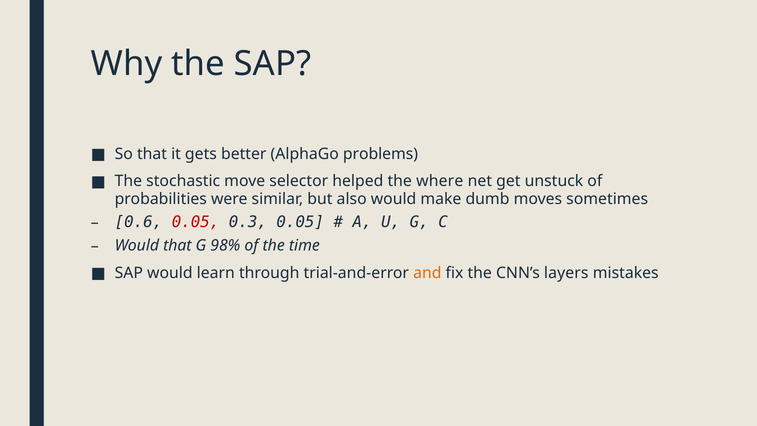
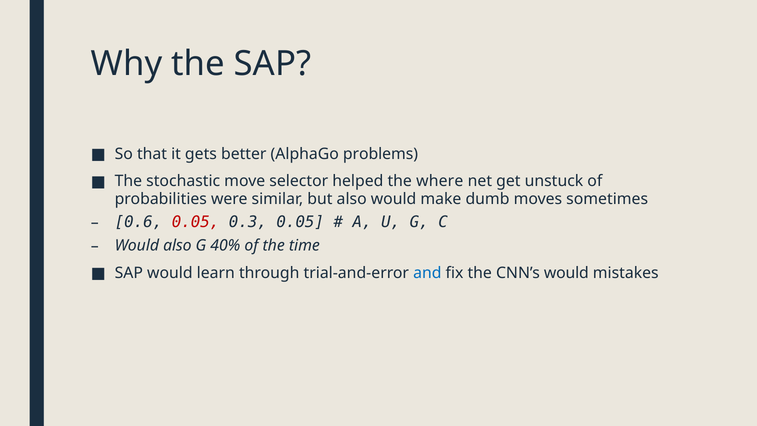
Would that: that -> also
98%: 98% -> 40%
and colour: orange -> blue
CNN’s layers: layers -> would
